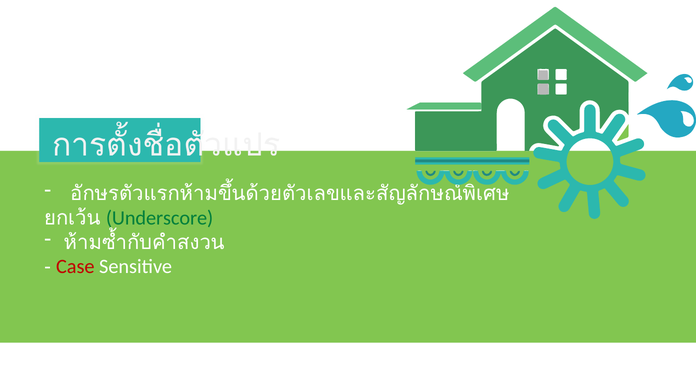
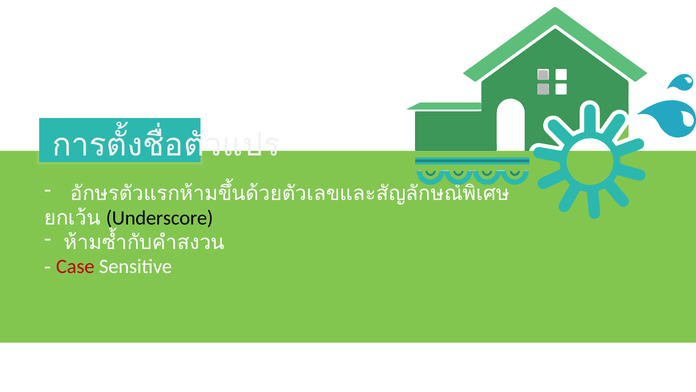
Underscore colour: green -> black
